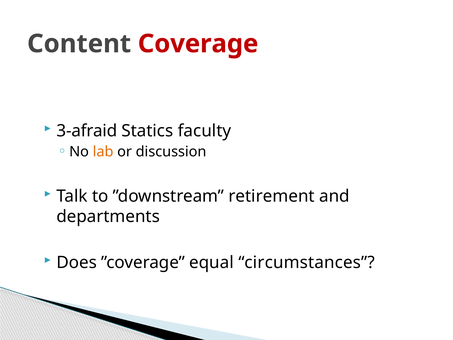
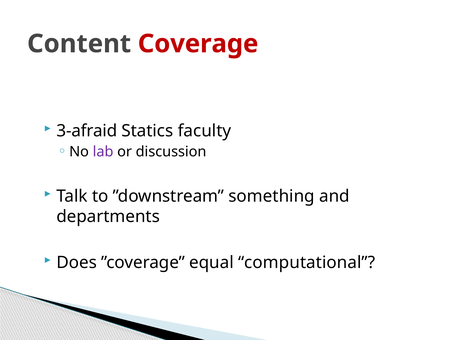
lab colour: orange -> purple
retirement: retirement -> something
circumstances: circumstances -> computational
